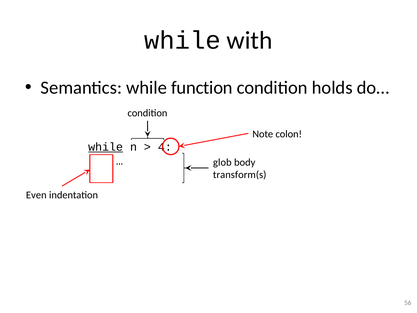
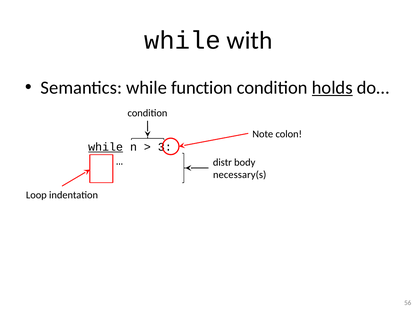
holds underline: none -> present
4: 4 -> 3
glob: glob -> distr
transform(s: transform(s -> necessary(s
Even: Even -> Loop
